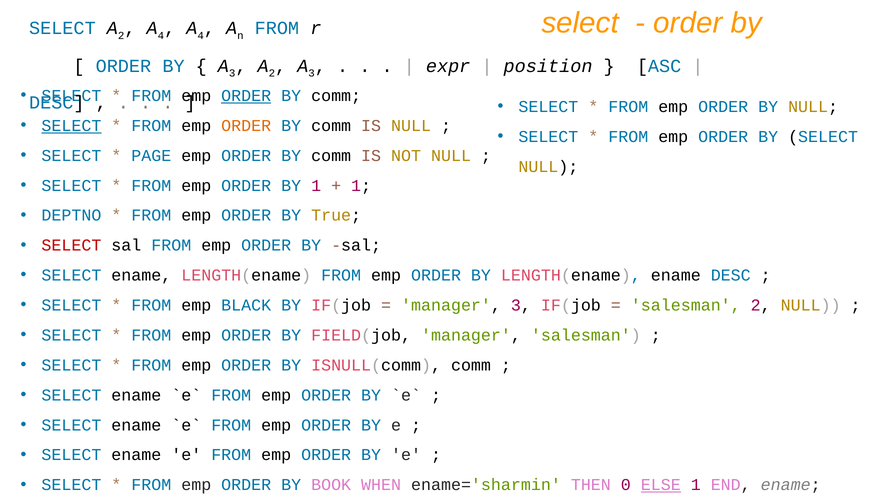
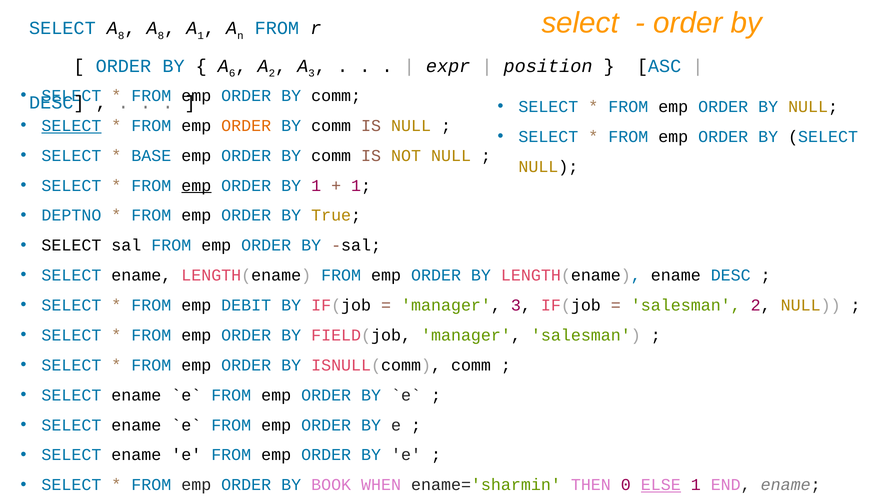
2 at (121, 36): 2 -> 8
4 at (161, 36): 4 -> 8
4 at (201, 36): 4 -> 1
3 at (232, 73): 3 -> 6
ORDER at (246, 96) underline: present -> none
PAGE: PAGE -> BASE
emp at (196, 186) underline: none -> present
SELECT at (71, 246) colour: red -> black
BLACK: BLACK -> DEBIT
